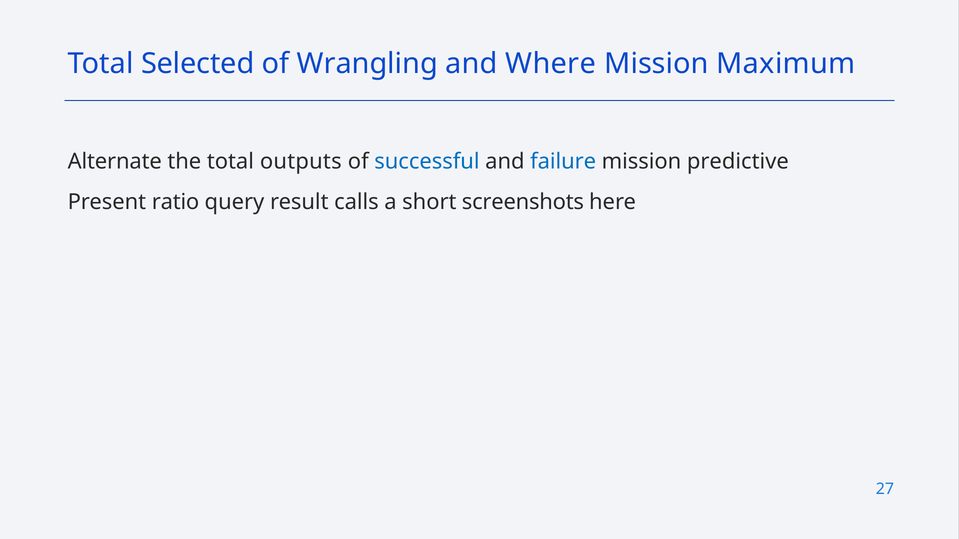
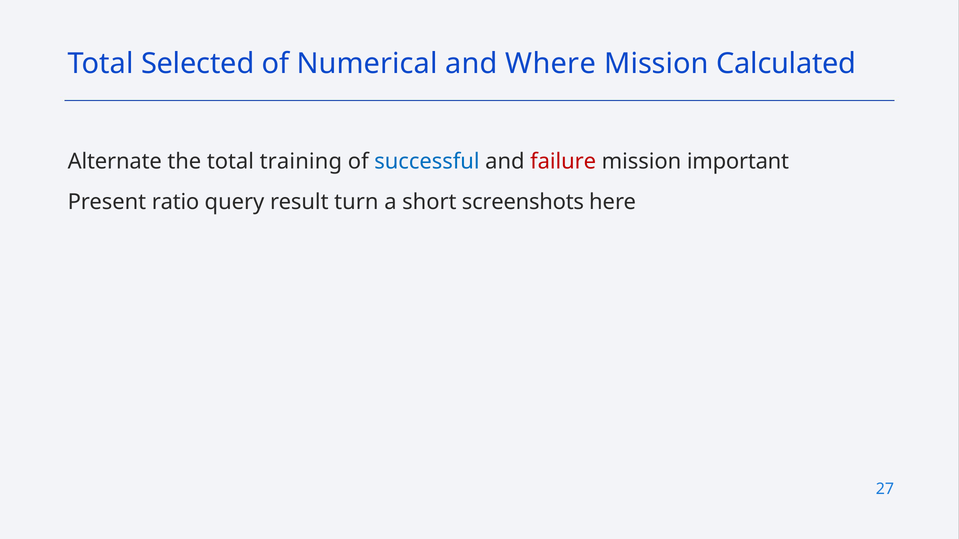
Wrangling: Wrangling -> Numerical
Maximum: Maximum -> Calculated
outputs: outputs -> training
failure colour: blue -> red
predictive: predictive -> important
calls: calls -> turn
